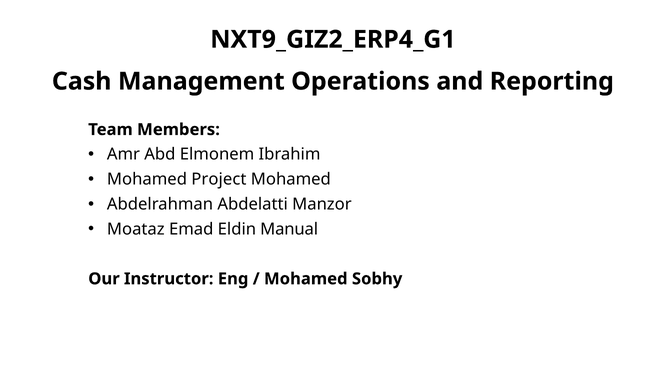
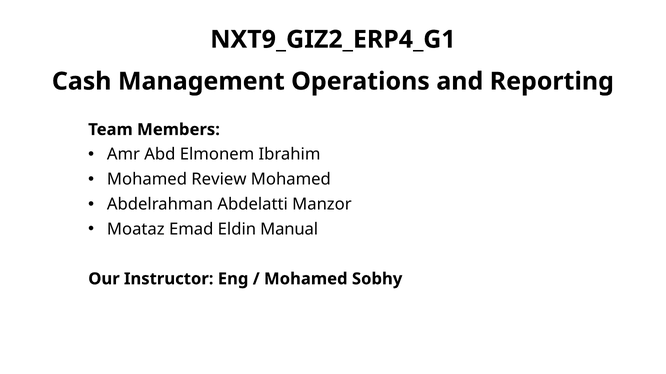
Project: Project -> Review
